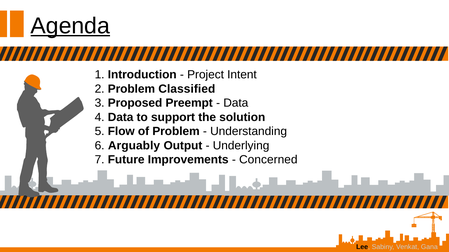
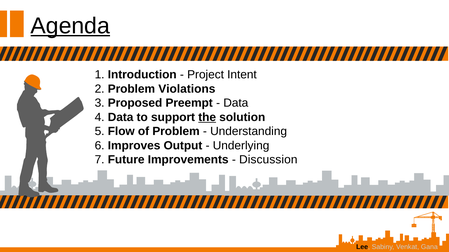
Classified: Classified -> Violations
the underline: none -> present
Arguably: Arguably -> Improves
Concerned: Concerned -> Discussion
